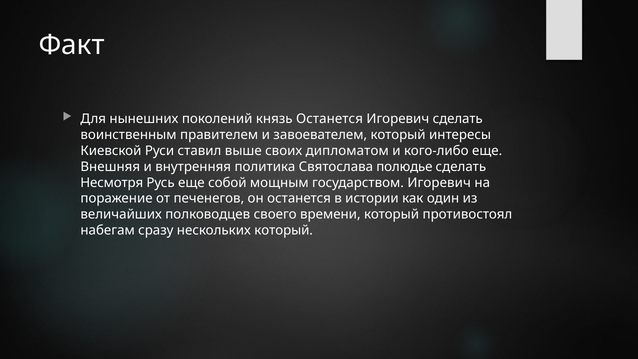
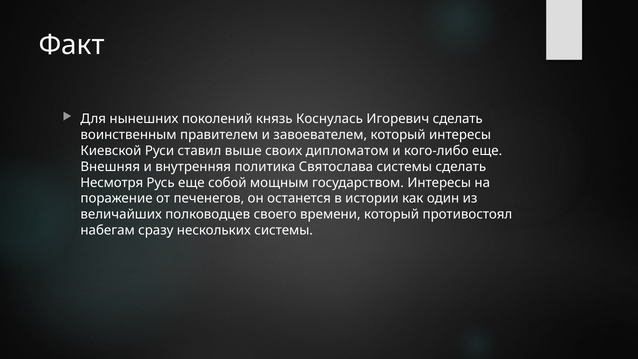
князь Останется: Останется -> Коснулась
Святослава полюдье: полюдье -> системы
государством Игоревич: Игоревич -> Интересы
нескольких который: который -> системы
